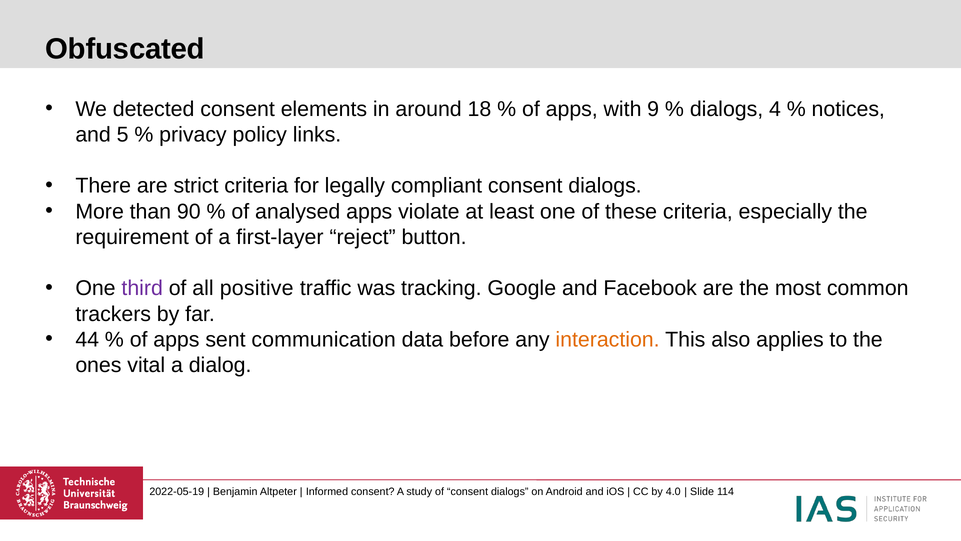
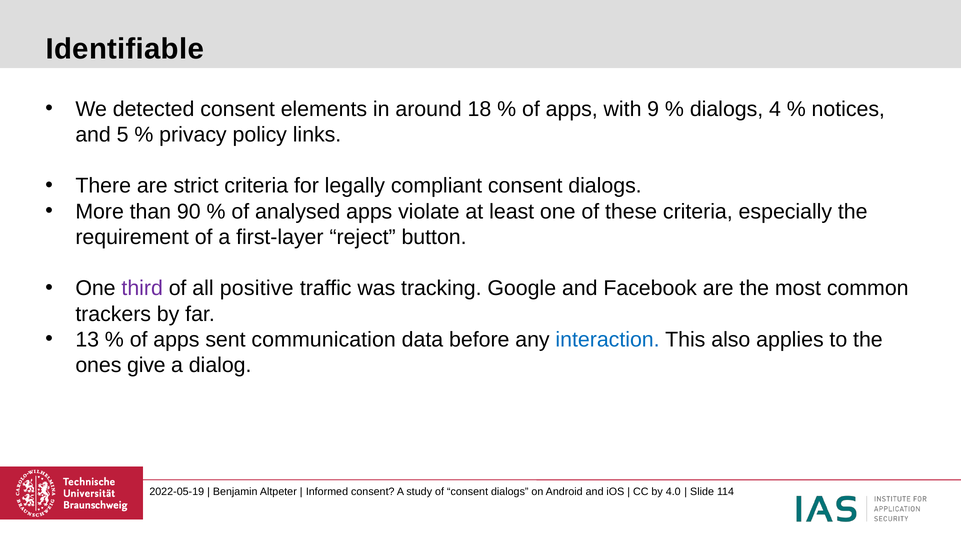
Obfuscated: Obfuscated -> Identifiable
44: 44 -> 13
interaction colour: orange -> blue
vital: vital -> give
